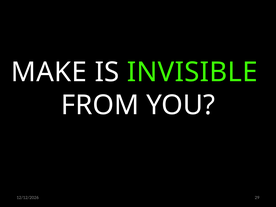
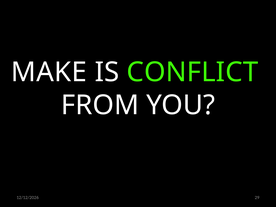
INVISIBLE: INVISIBLE -> CONFLICT
